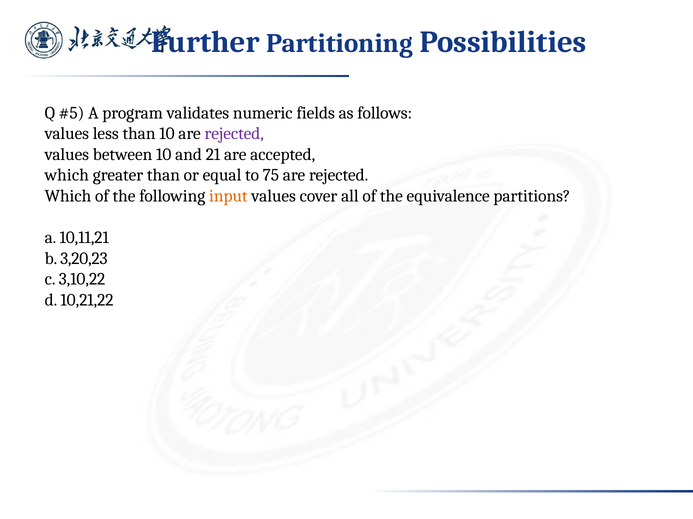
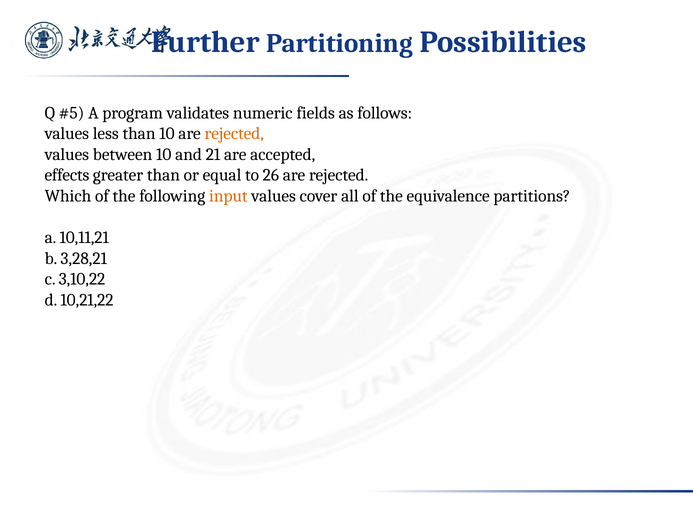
rejected at (234, 134) colour: purple -> orange
which at (67, 176): which -> effects
75: 75 -> 26
3,20,23: 3,20,23 -> 3,28,21
